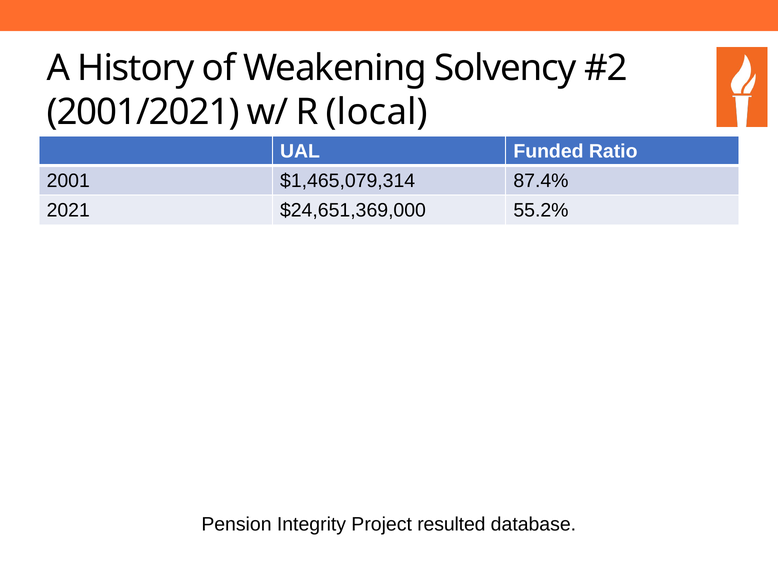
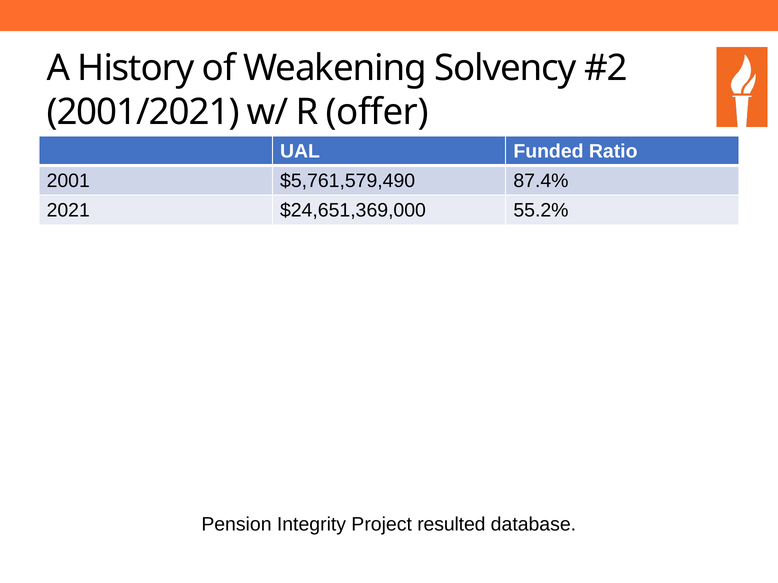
local: local -> offer
$1,465,079,314: $1,465,079,314 -> $5,761,579,490
